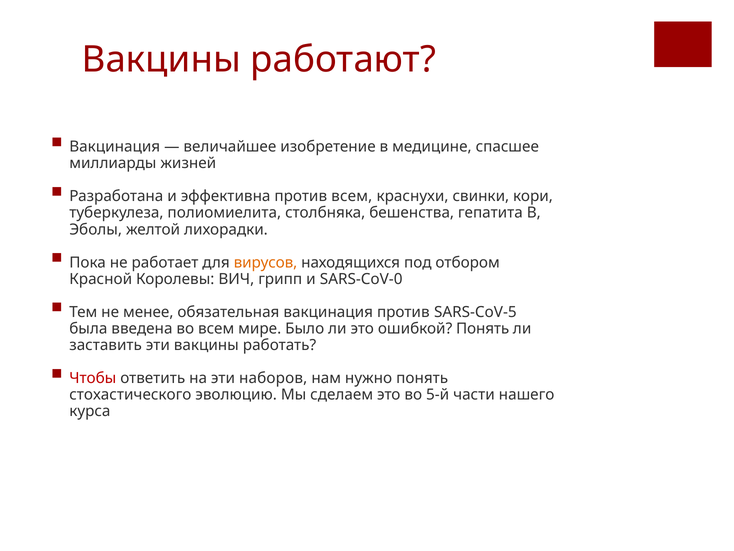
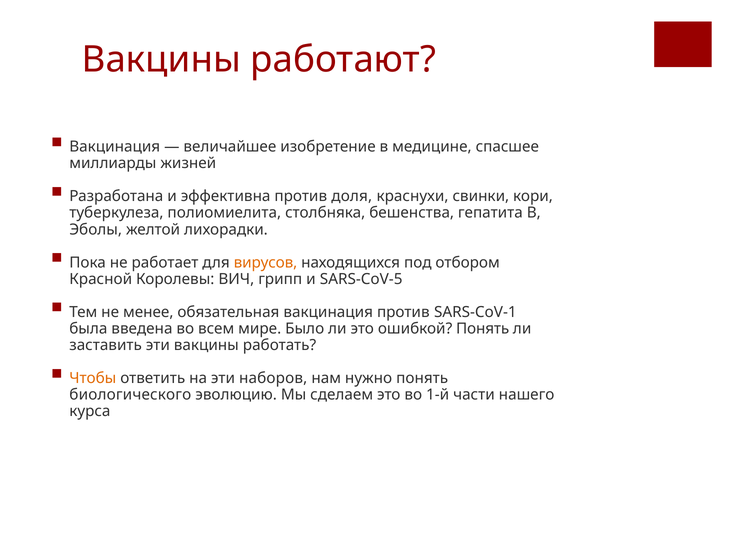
против всем: всем -> доля
SARS-CoV-0: SARS-CoV-0 -> SARS-CoV-5
SARS-CoV-5: SARS-CoV-5 -> SARS-CoV-1
Чтобы colour: red -> orange
стохастического: стохастического -> биологического
5-й: 5-й -> 1-й
